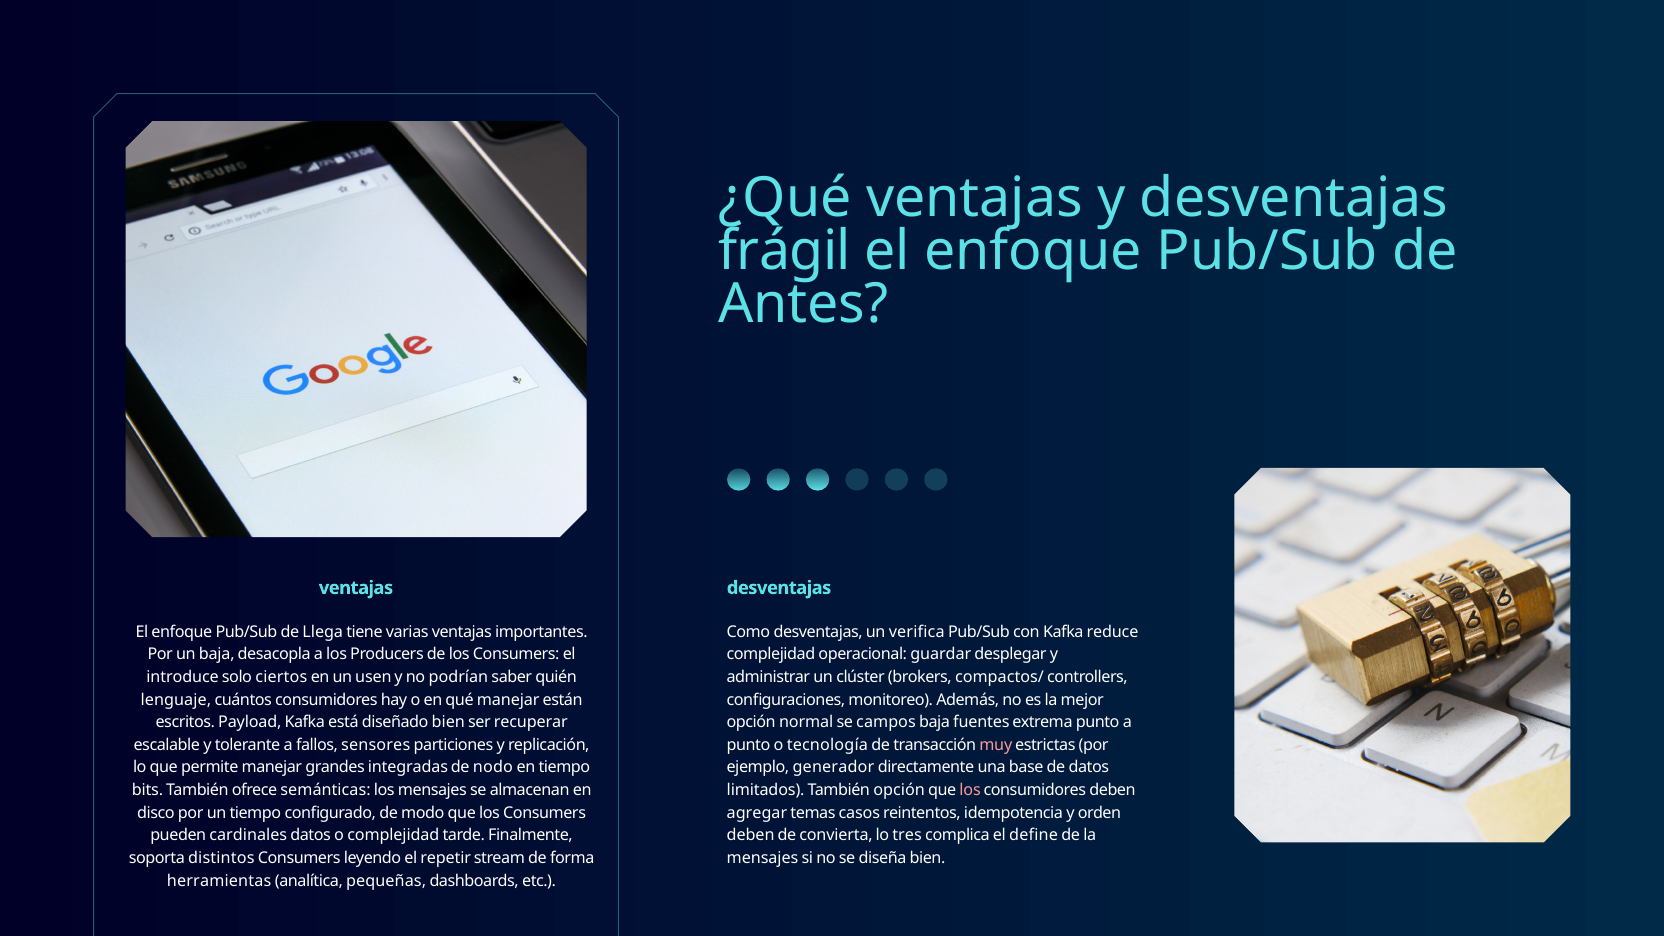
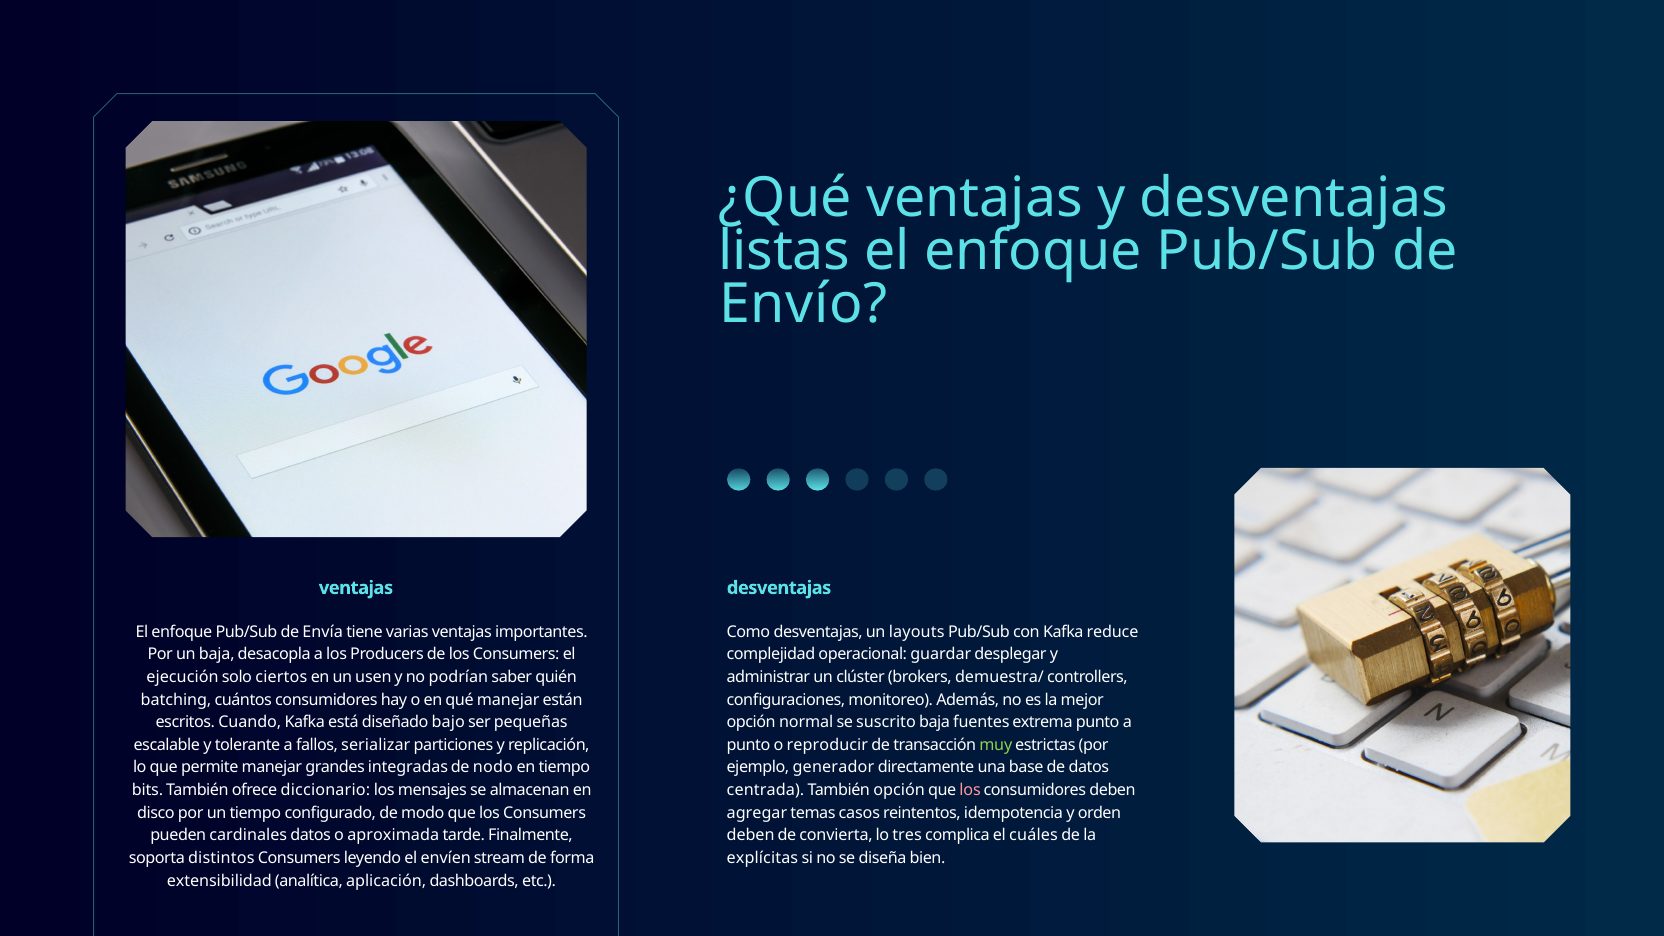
frágil: frágil -> listas
Antes: Antes -> Envío
Llega: Llega -> Envía
verifica: verifica -> layouts
compactos/: compactos/ -> demuestra/
introduce: introduce -> ejecución
lenguaje: lenguaje -> batching
Payload: Payload -> Cuando
diseñado bien: bien -> bajo
recuperar: recuperar -> pequeñas
campos: campos -> suscrito
sensores: sensores -> serializar
tecnología: tecnología -> reproducir
muy colour: pink -> light green
semánticas: semánticas -> diccionario
limitados: limitados -> centrada
o complejidad: complejidad -> aproximada
define: define -> cuáles
mensajes at (763, 858): mensajes -> explícitas
repetir: repetir -> envíen
herramientas: herramientas -> extensibilidad
pequeñas: pequeñas -> aplicación
